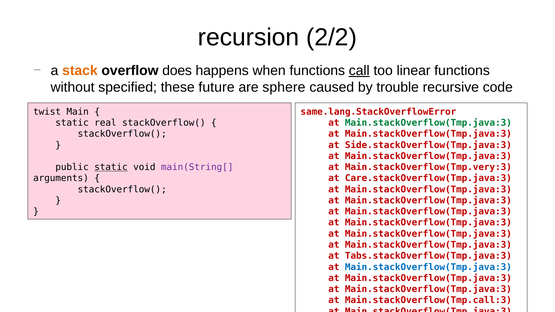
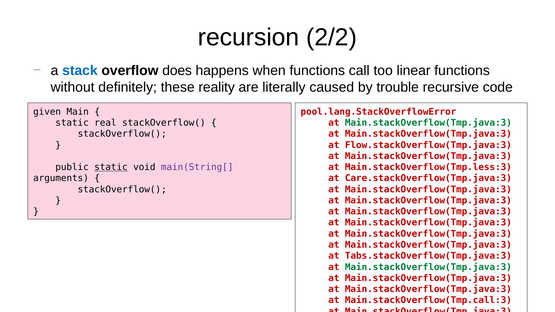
stack colour: orange -> blue
call underline: present -> none
specified: specified -> definitely
future: future -> reality
sphere: sphere -> literally
twist: twist -> given
same.lang.StackOverflowError: same.lang.StackOverflowError -> pool.lang.StackOverflowError
Side.stackOverflow(Tmp.java:3: Side.stackOverflow(Tmp.java:3 -> Flow.stackOverflow(Tmp.java:3
Main.stackOverflow(Tmp.very:3: Main.stackOverflow(Tmp.very:3 -> Main.stackOverflow(Tmp.less:3
Main.stackOverflow(Tmp.java:3 at (428, 267) colour: blue -> green
